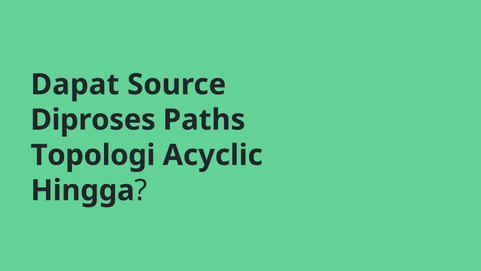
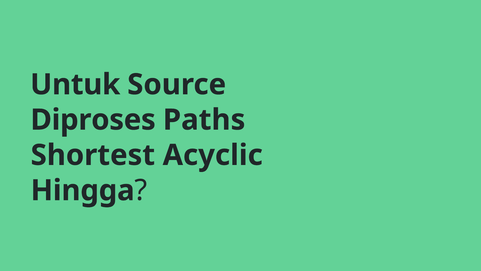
Dapat: Dapat -> Untuk
Topologi: Topologi -> Shortest
